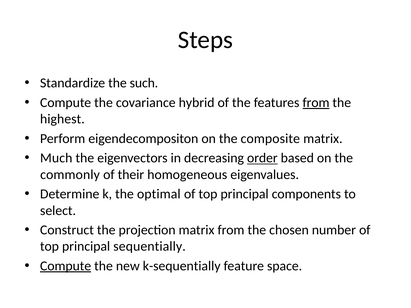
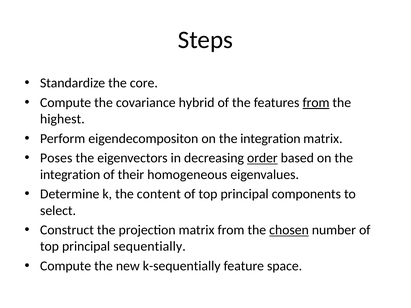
such: such -> core
eigendecompositon on the composite: composite -> integration
Much: Much -> Poses
commonly at (70, 175): commonly -> integration
optimal: optimal -> content
chosen underline: none -> present
Compute at (66, 266) underline: present -> none
